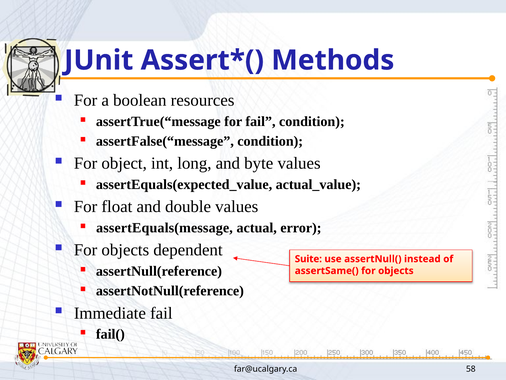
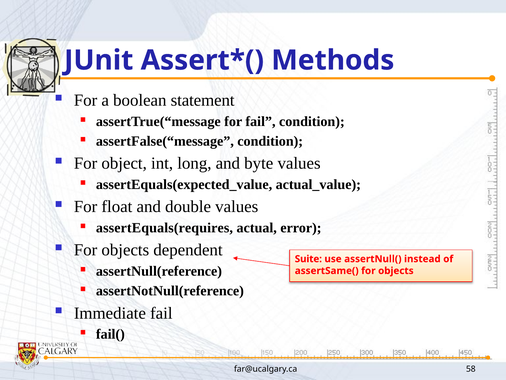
resources: resources -> statement
assertEquals(message: assertEquals(message -> assertEquals(requires
